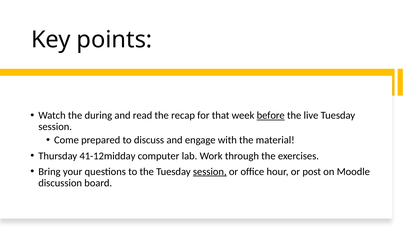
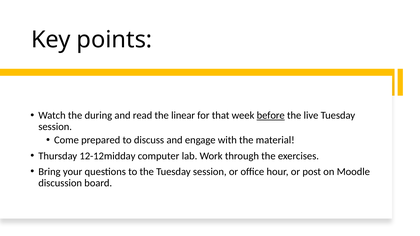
recap: recap -> linear
41-12midday: 41-12midday -> 12-12midday
session at (210, 172) underline: present -> none
